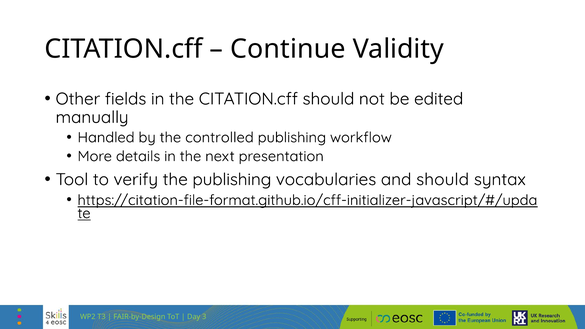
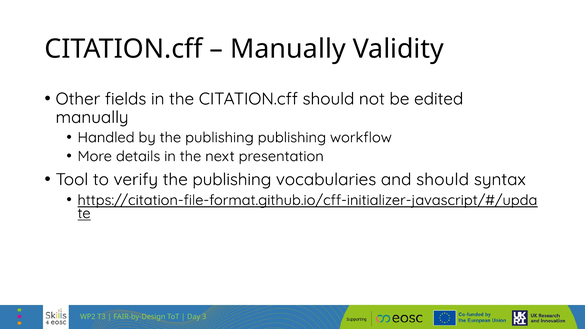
Continue at (288, 49): Continue -> Manually
by the controlled: controlled -> publishing
